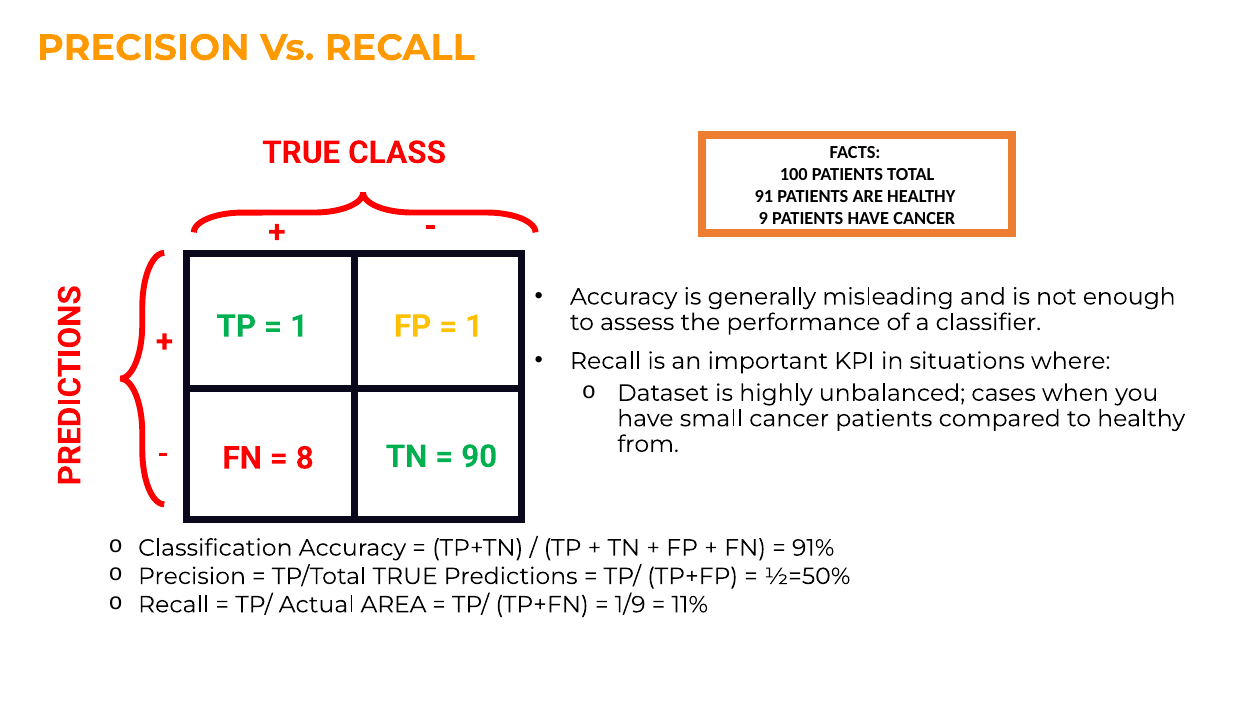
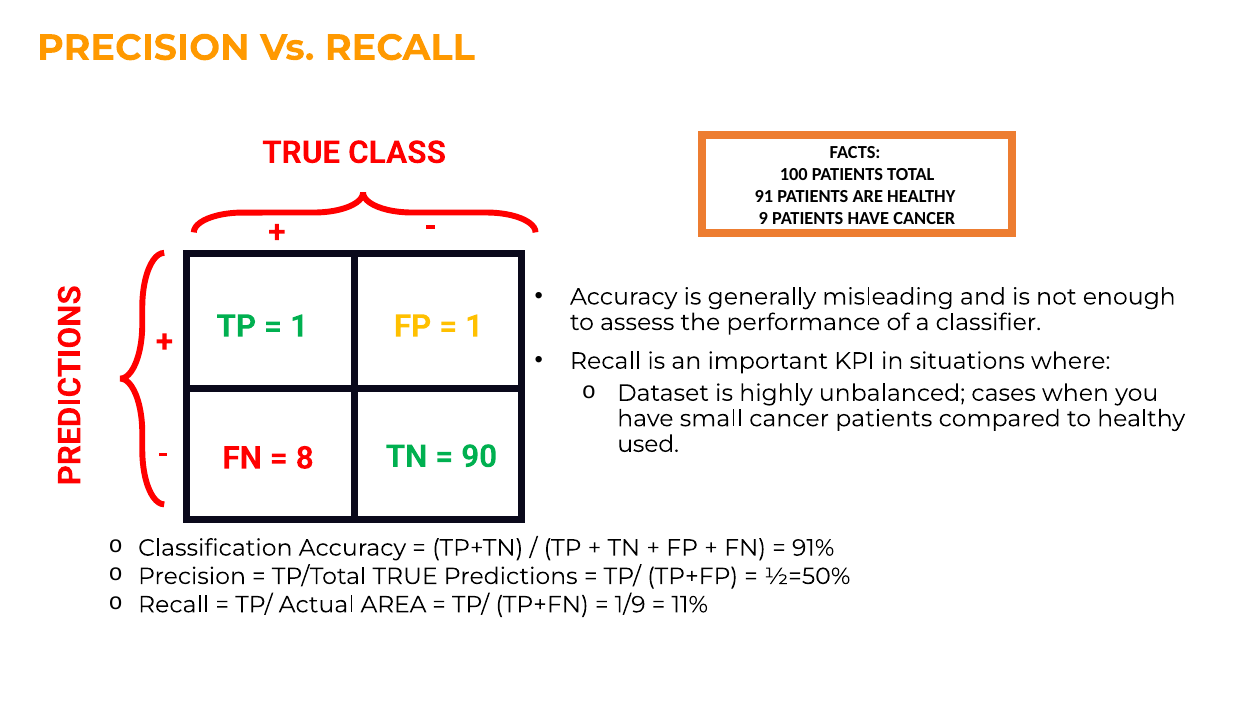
from: from -> used
